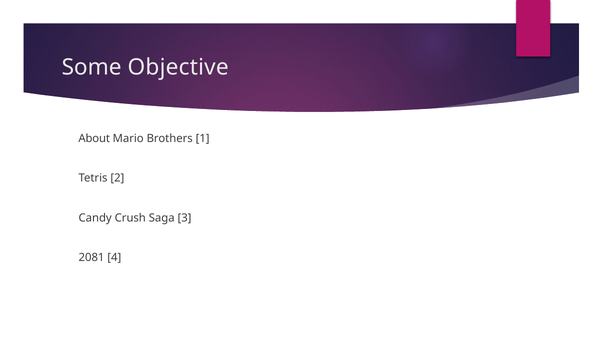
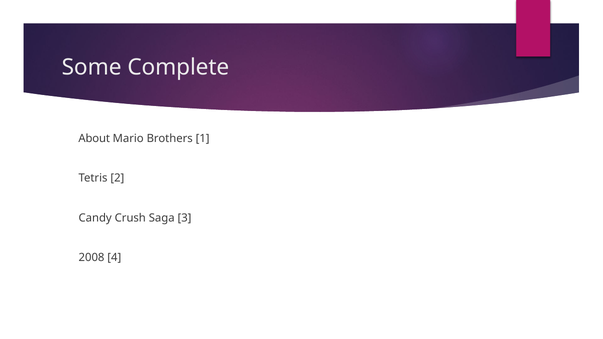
Objective: Objective -> Complete
2081: 2081 -> 2008
